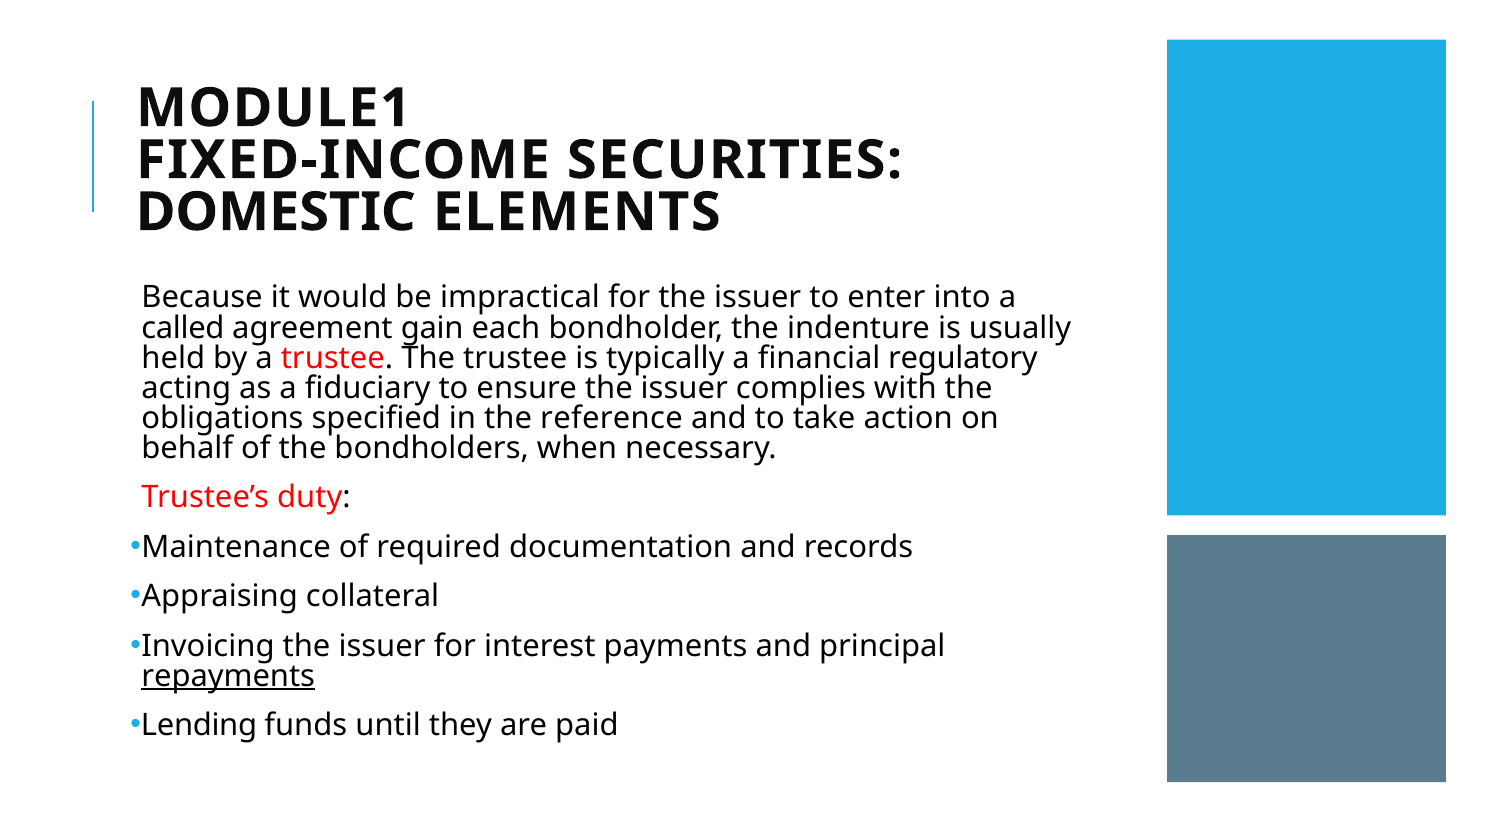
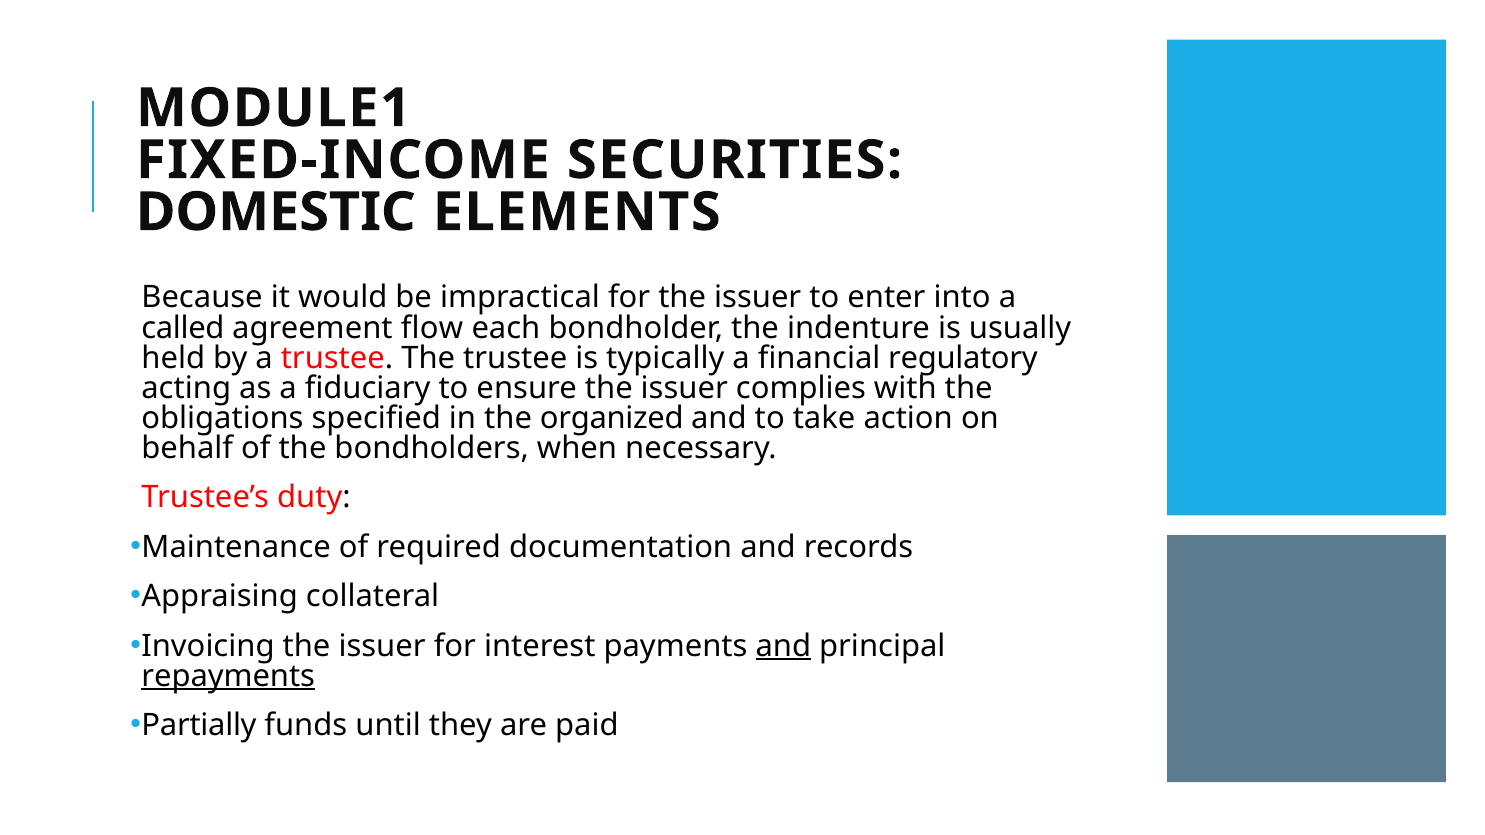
gain: gain -> flow
reference: reference -> organized
and at (783, 646) underline: none -> present
Lending: Lending -> Partially
